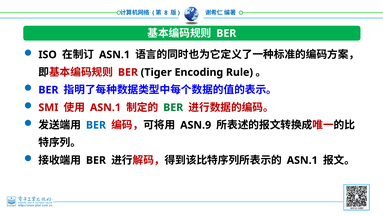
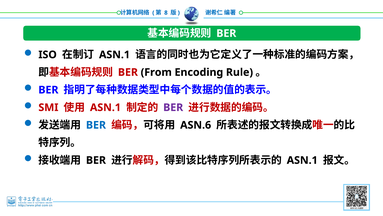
Tiger: Tiger -> From
BER at (173, 107) colour: green -> purple
ASN.9: ASN.9 -> ASN.6
